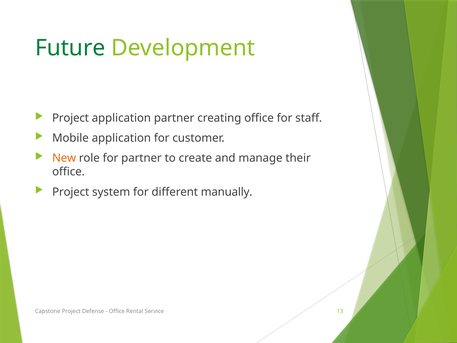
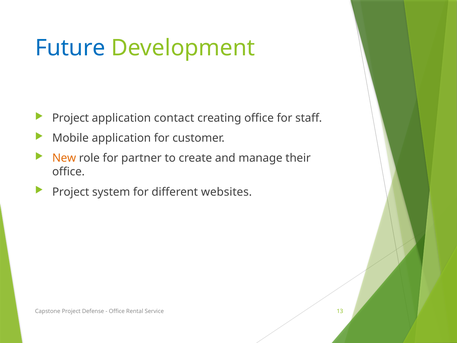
Future colour: green -> blue
application partner: partner -> contact
manually: manually -> websites
